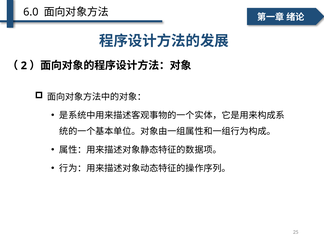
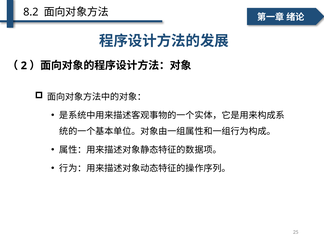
6.0: 6.0 -> 8.2
